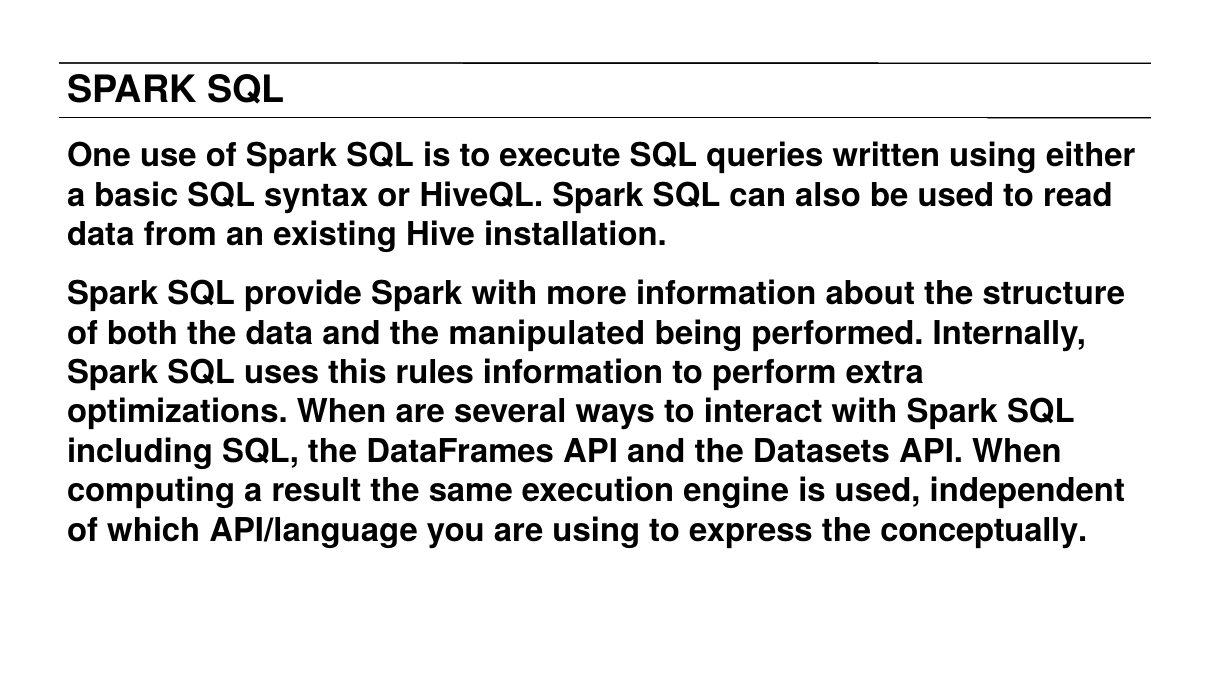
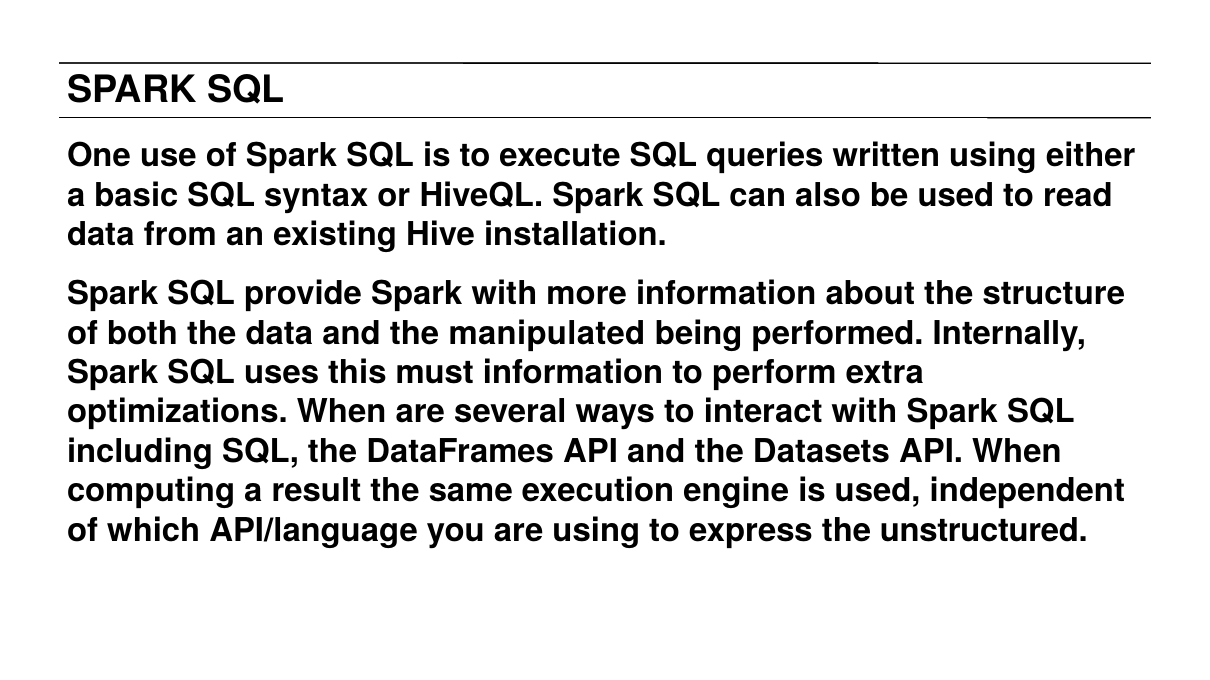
rules: rules -> must
conceptually: conceptually -> unstructured
